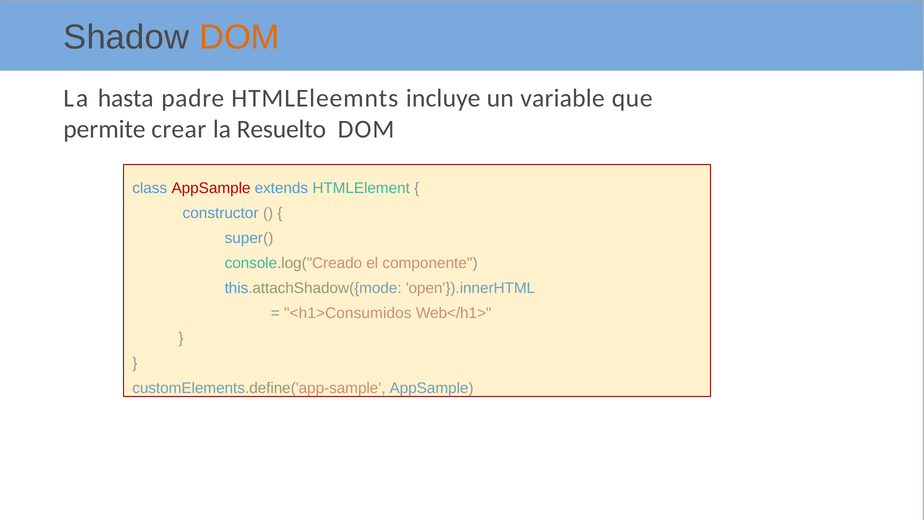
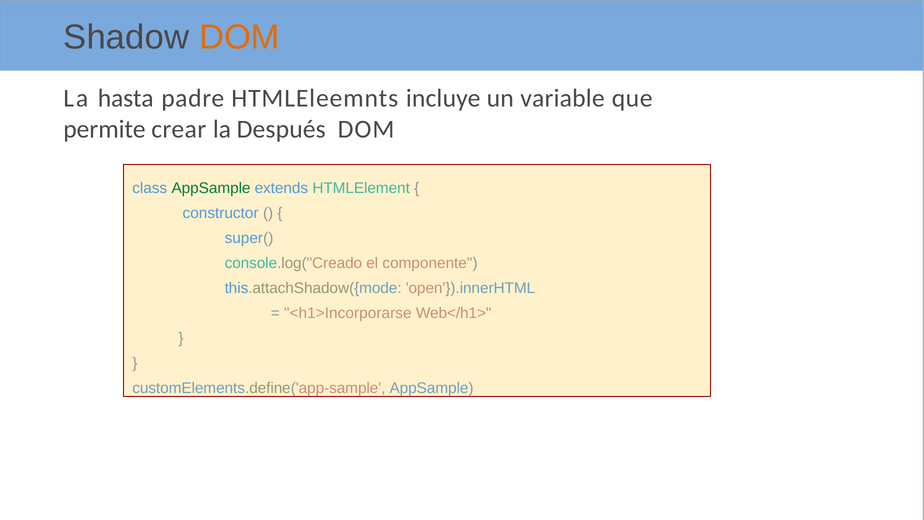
Resuelto: Resuelto -> Después
AppSample at (211, 188) colour: red -> green
<h1>Consumidos: <h1>Consumidos -> <h1>Incorporarse
